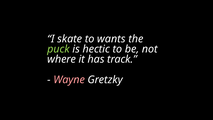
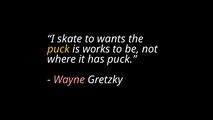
puck at (59, 49) colour: light green -> yellow
hectic: hectic -> works
has track: track -> puck
